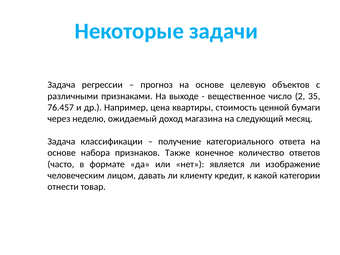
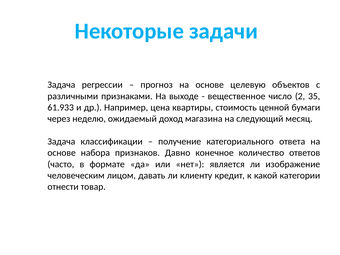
76.457: 76.457 -> 61.933
Также: Также -> Давно
